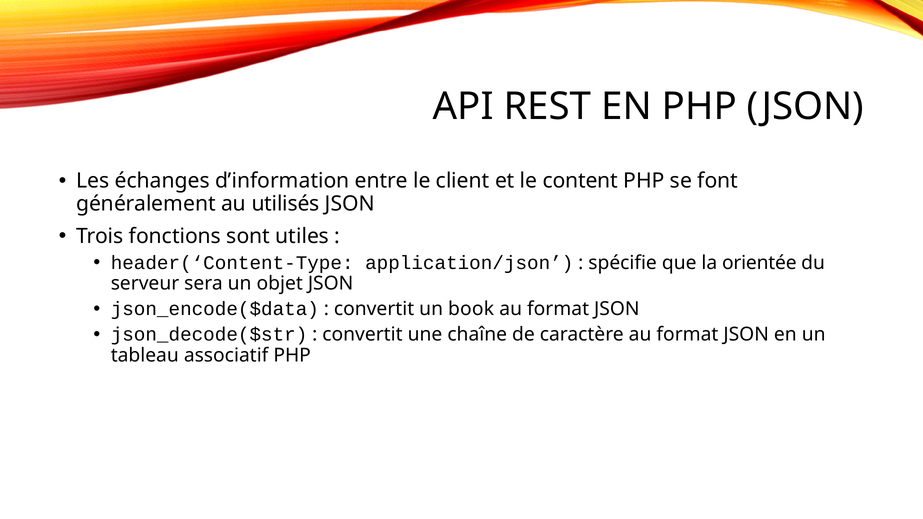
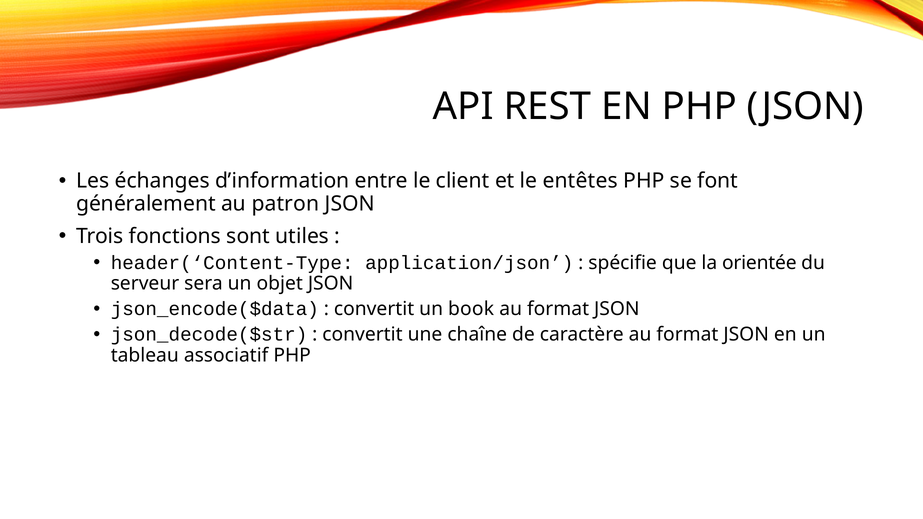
content: content -> entêtes
utilisés: utilisés -> patron
